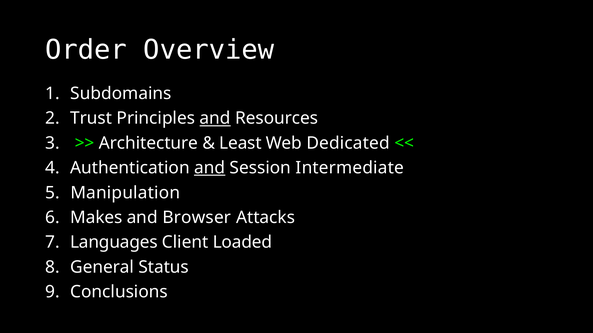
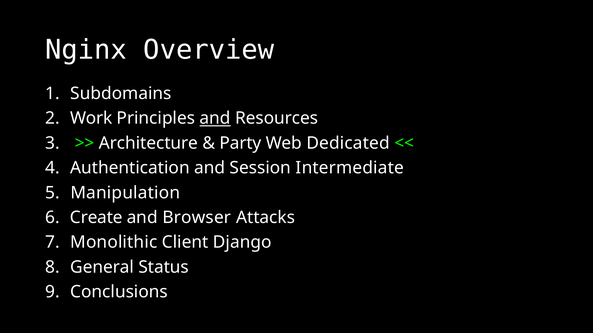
Order: Order -> Nginx
Trust: Trust -> Work
Least: Least -> Party
and at (210, 168) underline: present -> none
Makes: Makes -> Create
Languages: Languages -> Monolithic
Loaded: Loaded -> Django
